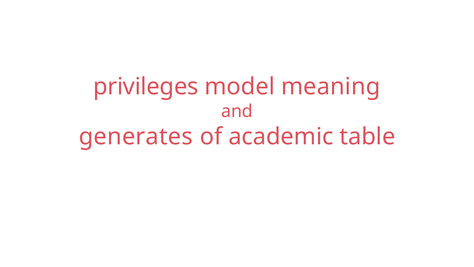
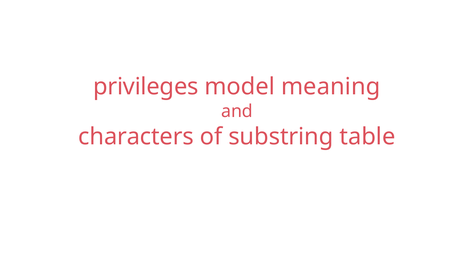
generates: generates -> characters
academic: academic -> substring
